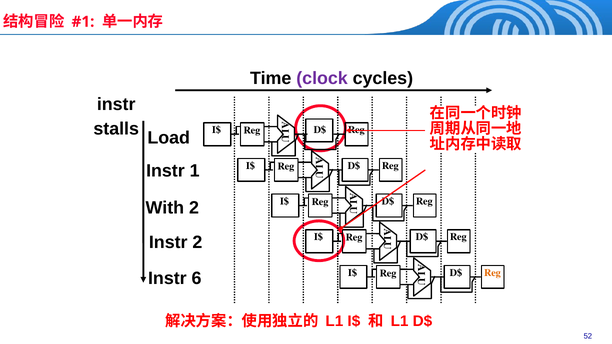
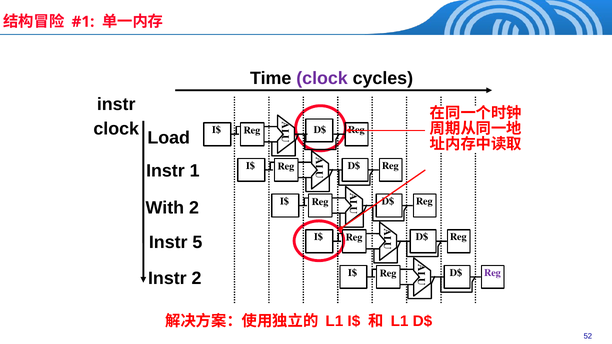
stalls at (116, 129): stalls -> clock
Instr 2: 2 -> 5
Reg at (492, 273) colour: orange -> purple
Instr 6: 6 -> 2
